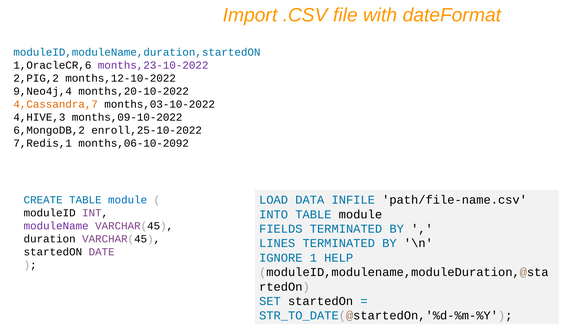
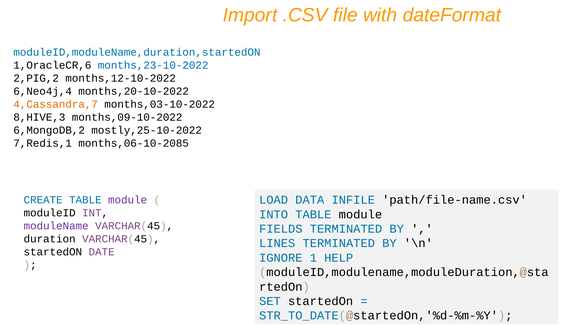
months,23-10-2022 colour: purple -> blue
9,Neo4j,4: 9,Neo4j,4 -> 6,Neo4j,4
4,HIVE,3: 4,HIVE,3 -> 8,HIVE,3
enroll,25-10-2022: enroll,25-10-2022 -> mostly,25-10-2022
months,06-10-2092: months,06-10-2092 -> months,06-10-2085
module at (128, 200) colour: blue -> purple
